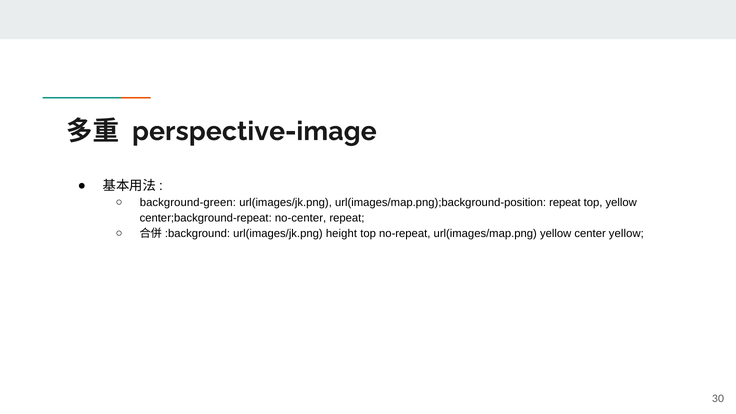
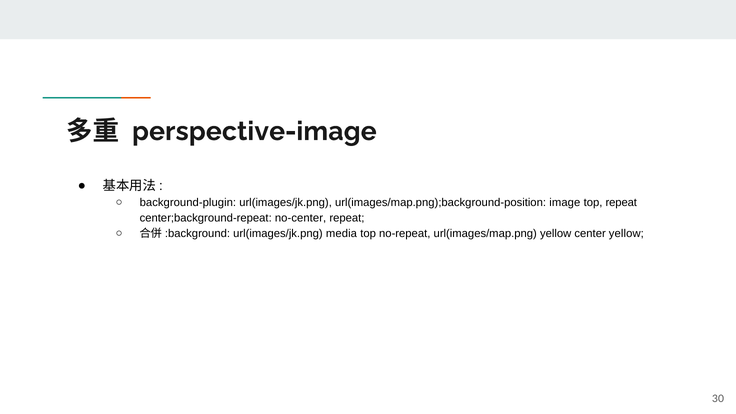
background-green: background-green -> background-plugin
url(images/map.png);background-position repeat: repeat -> image
top yellow: yellow -> repeat
height: height -> media
